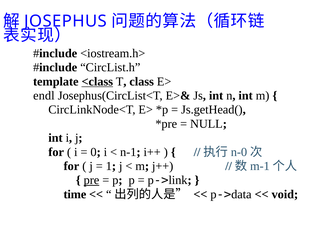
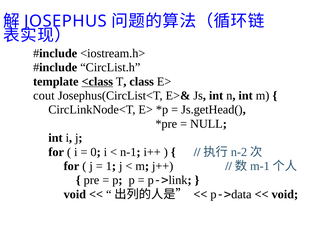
endl: endl -> cout
n-0: n-0 -> n-2
pre underline: present -> none
time at (75, 194): time -> void
